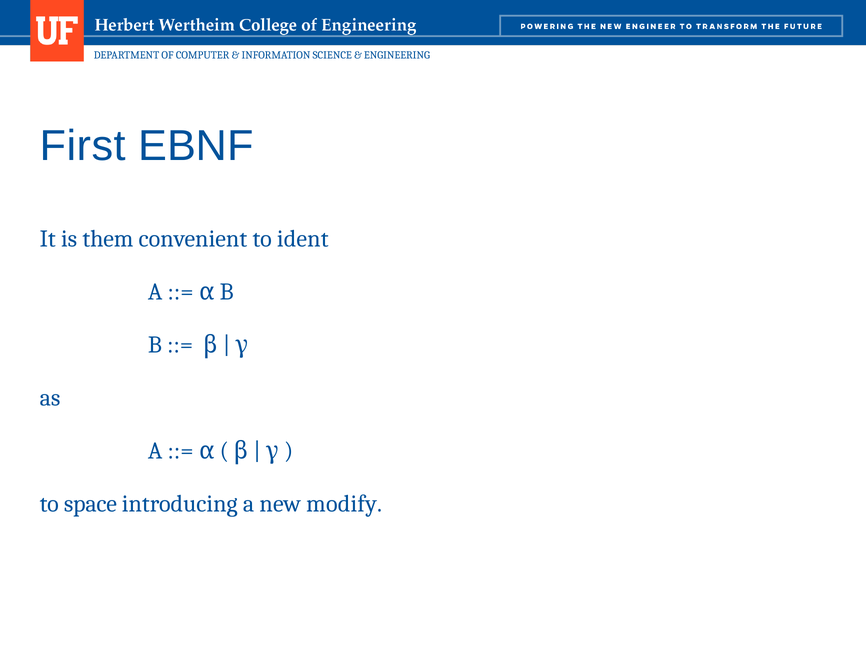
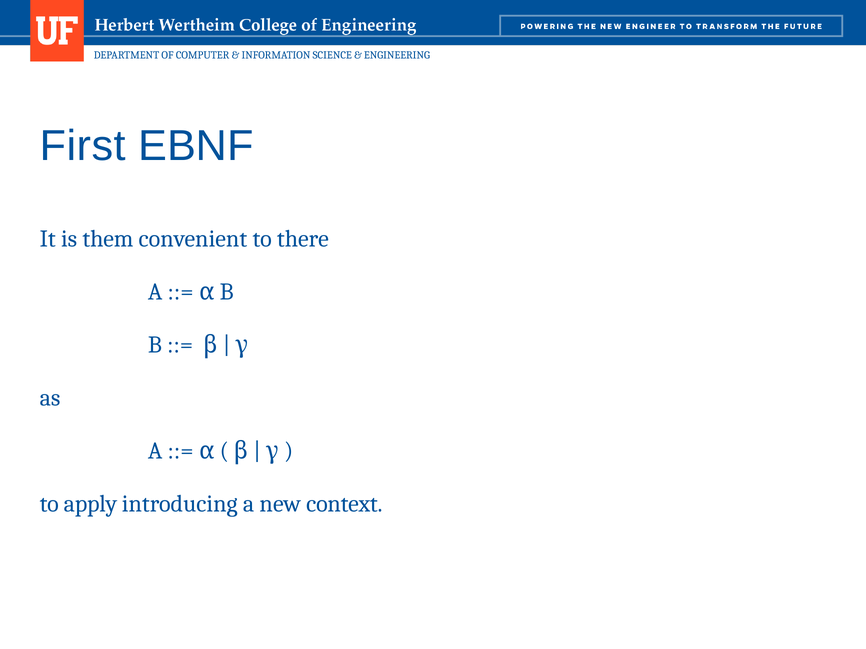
ident: ident -> there
space: space -> apply
modify: modify -> context
